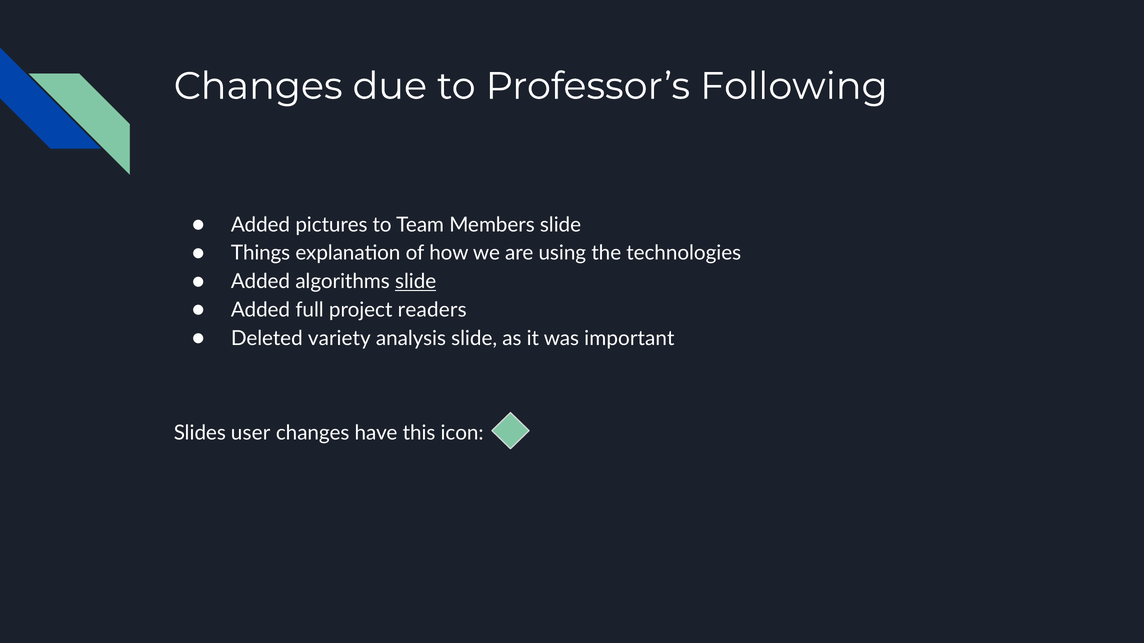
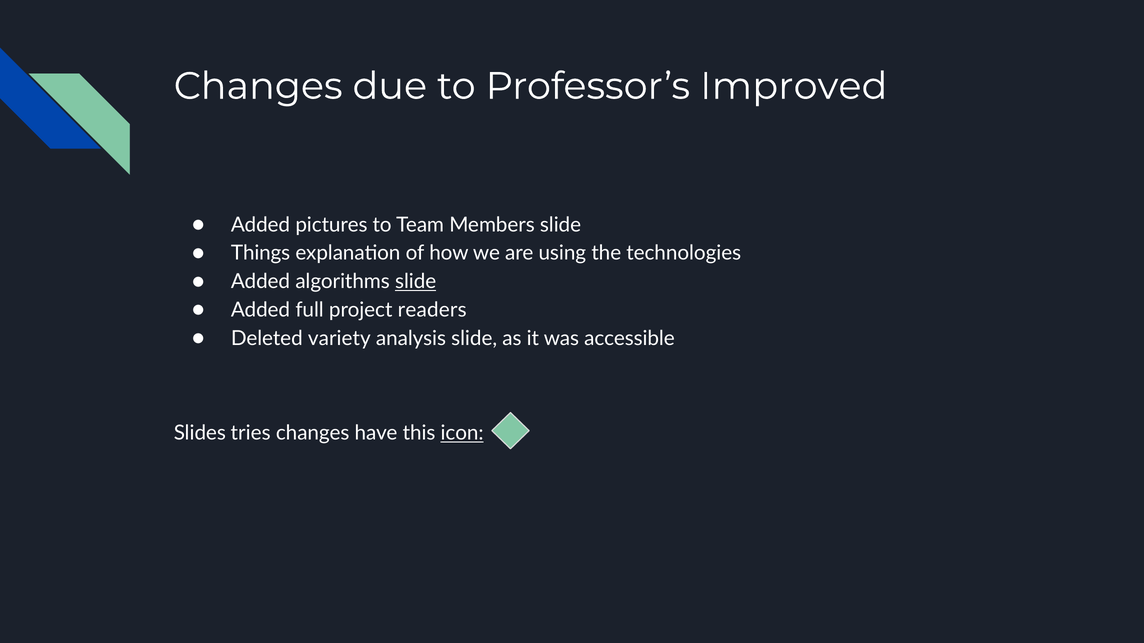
Following: Following -> Improved
important: important -> accessible
user: user -> tries
icon underline: none -> present
